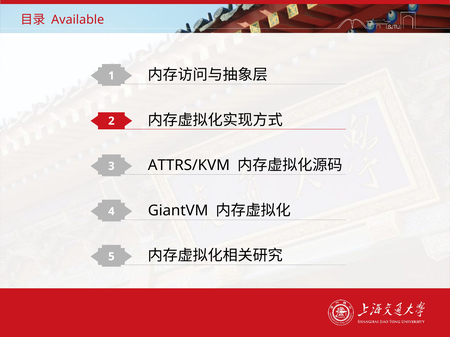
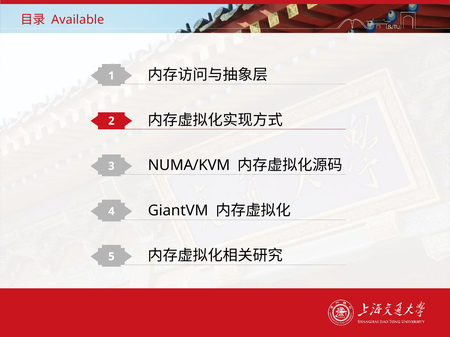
ATTRS/KVM: ATTRS/KVM -> NUMA/KVM
